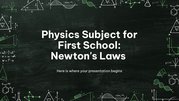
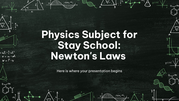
First: First -> Stay
